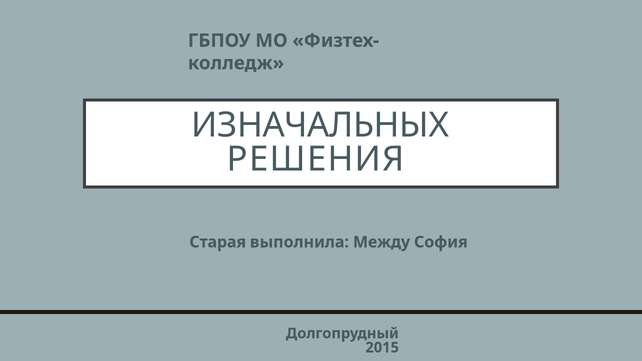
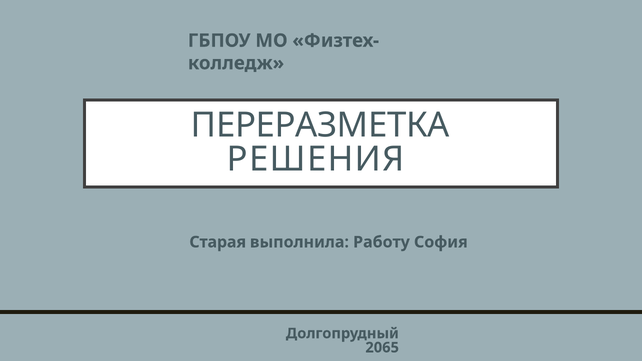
ИЗНАЧАЛЬНЫХ: ИЗНАЧАЛЬНЫХ -> ПЕРЕРАЗМЕТКА
Между: Между -> Работу
2015: 2015 -> 2065
